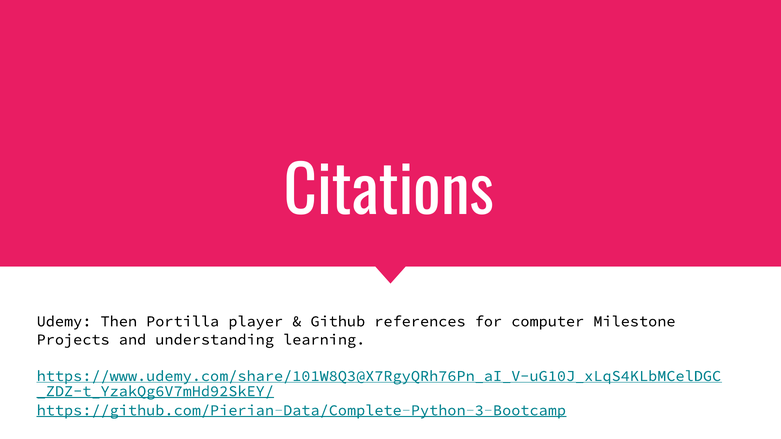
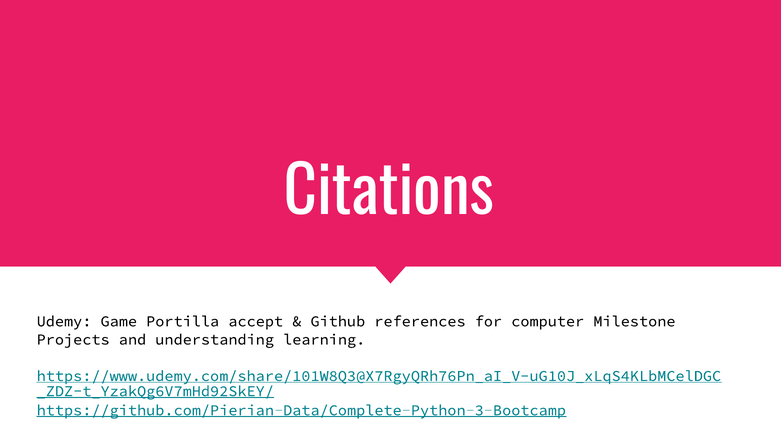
Then: Then -> Game
player: player -> accept
